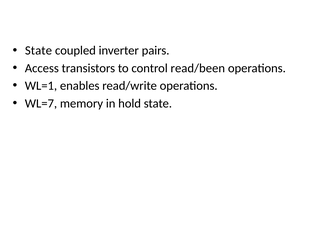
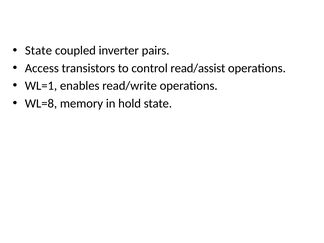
read/been: read/been -> read/assist
WL=7: WL=7 -> WL=8
